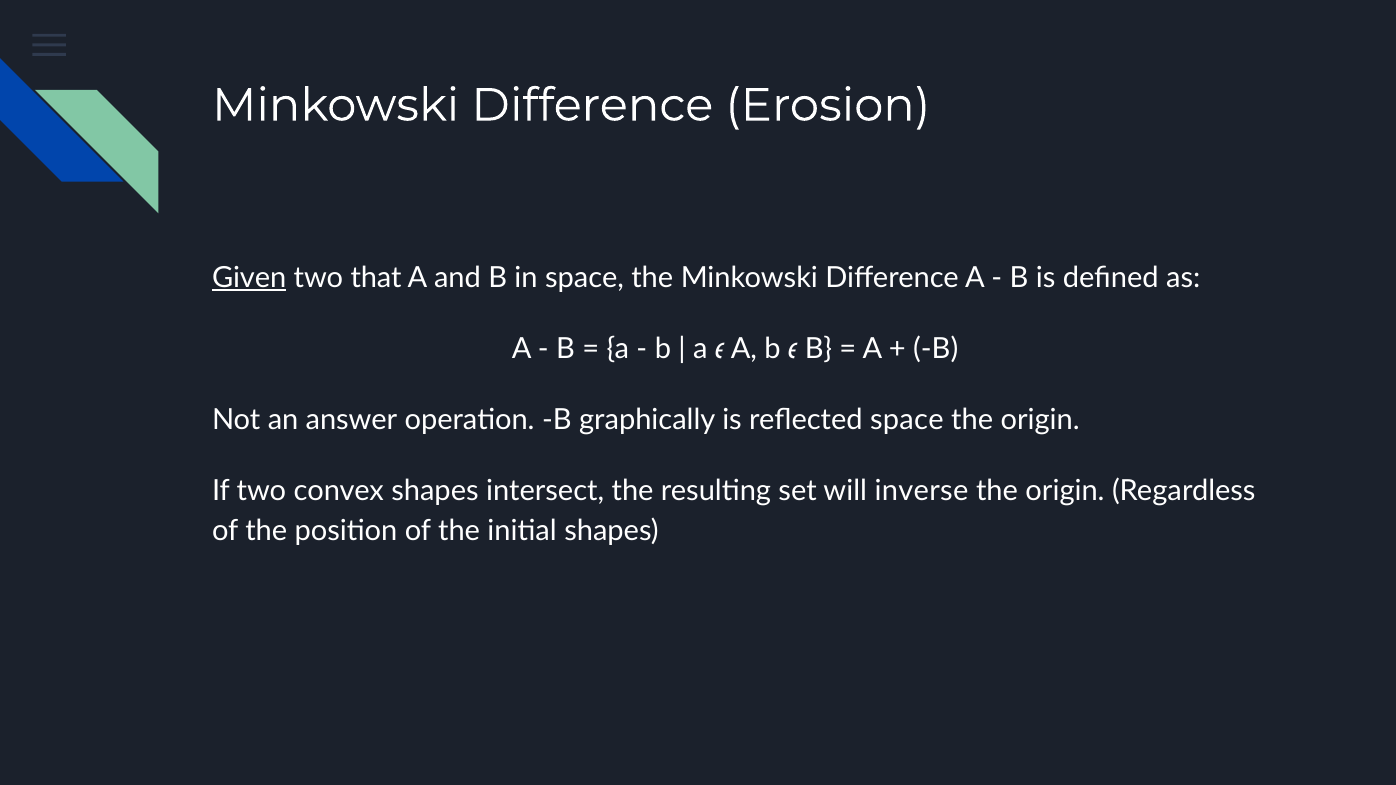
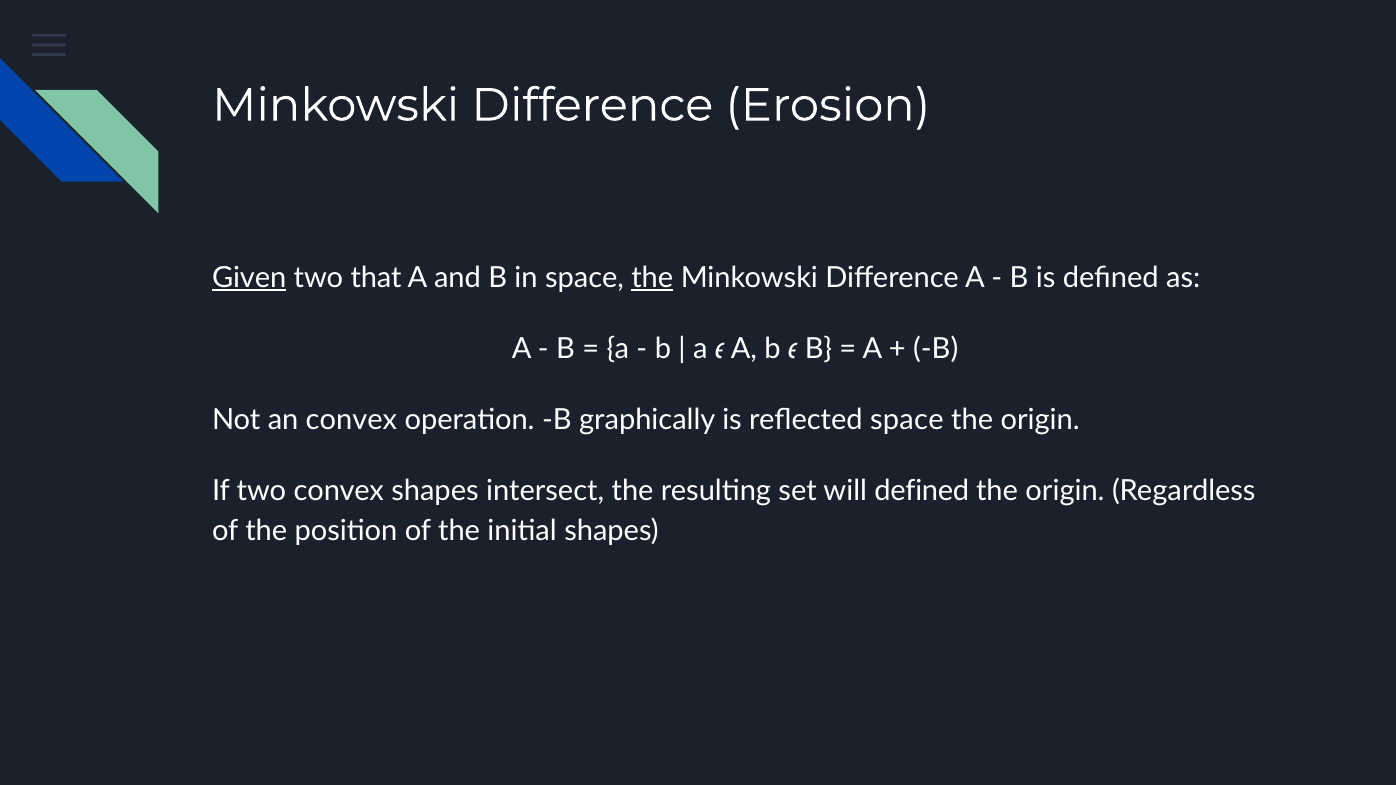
the at (652, 278) underline: none -> present
an answer: answer -> convex
will inverse: inverse -> defined
